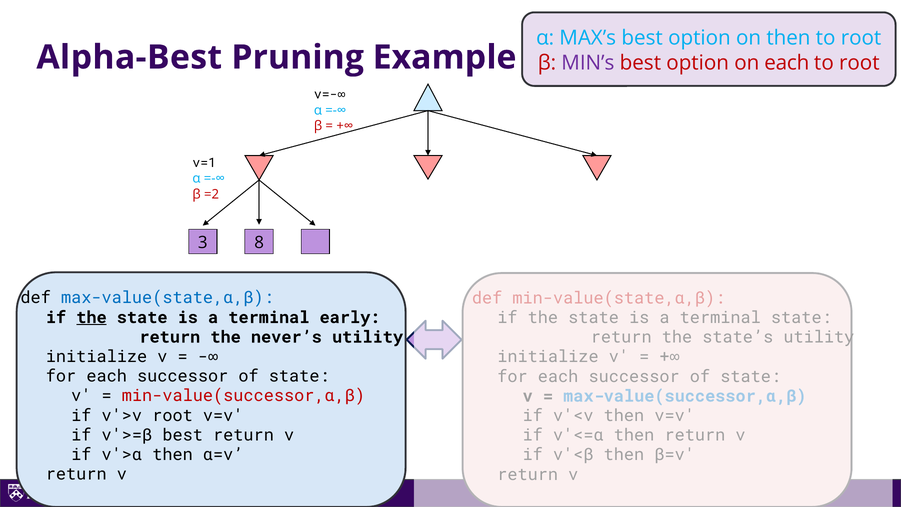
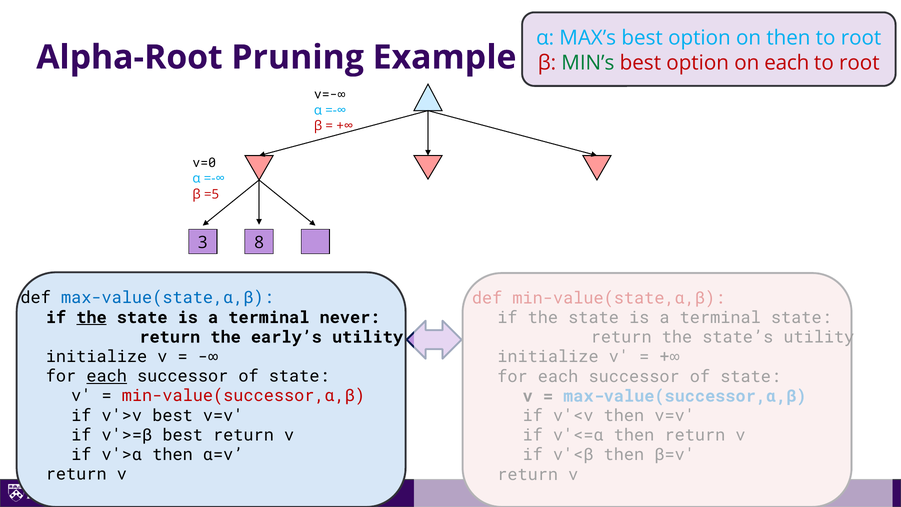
Alpha-Best: Alpha-Best -> Alpha-Root
MIN’s colour: purple -> green
v=1: v=1 -> v=0
=2: =2 -> =5
early: early -> never
never’s: never’s -> early’s
each at (107, 376) underline: none -> present
v'>v root: root -> best
